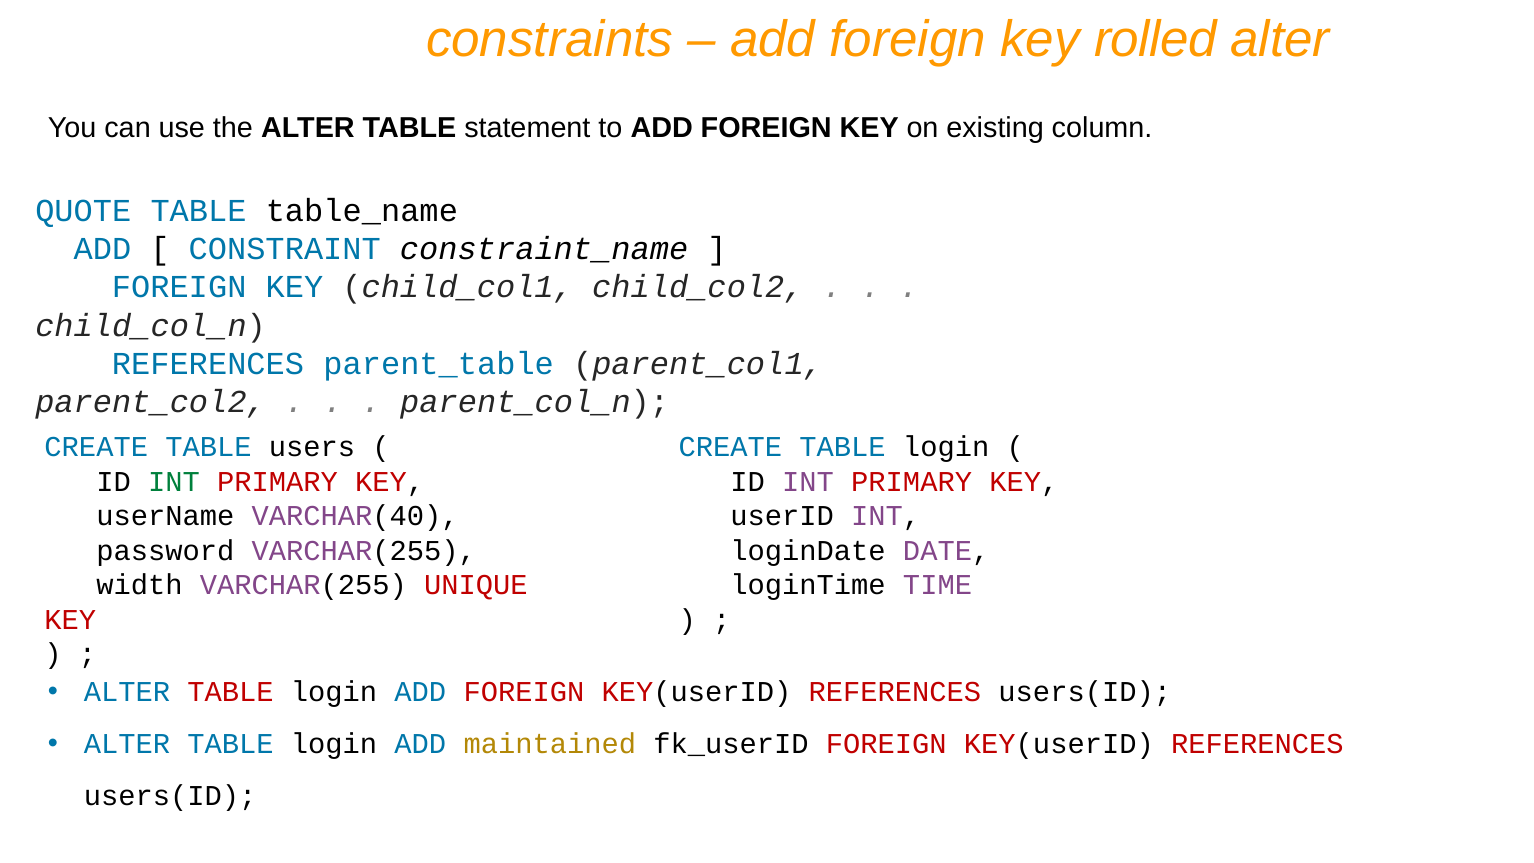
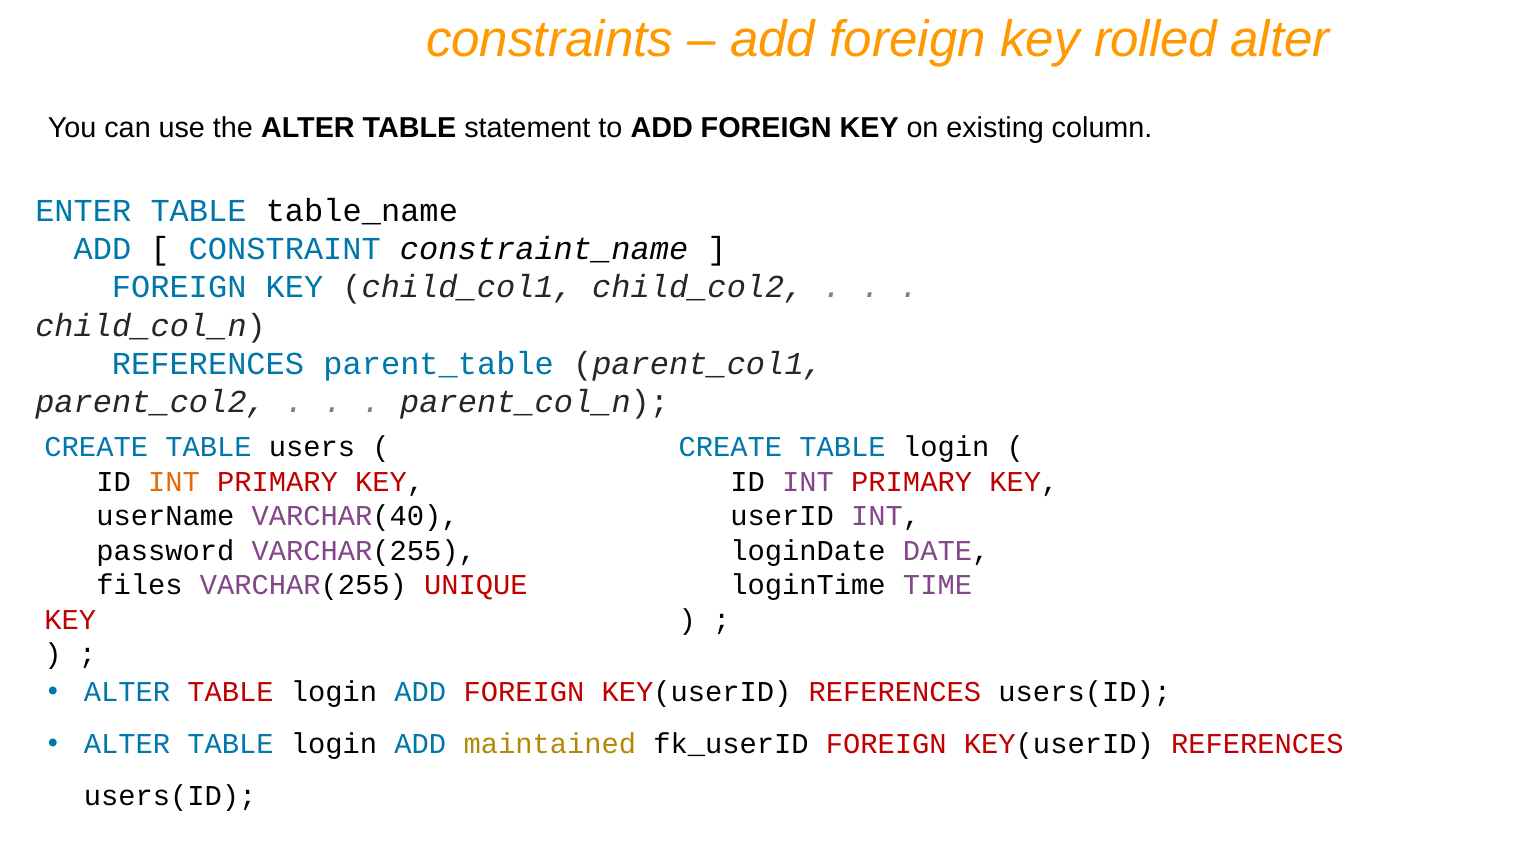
QUOTE: QUOTE -> ENTER
INT at (174, 482) colour: green -> orange
width: width -> files
